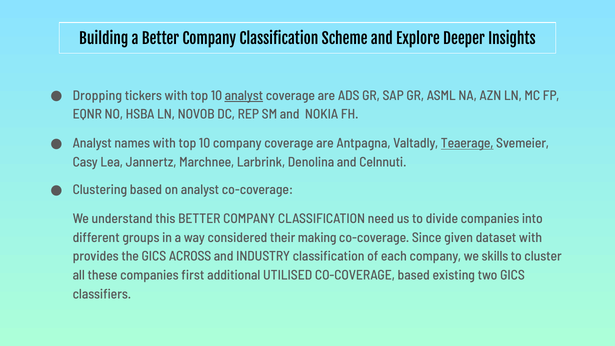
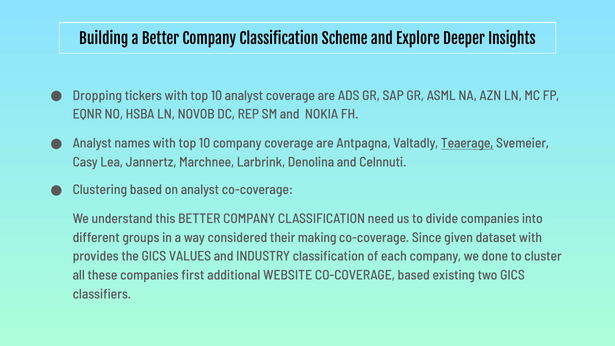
analyst at (244, 95) underline: present -> none
ACROSS: ACROSS -> VALUES
skills: skills -> done
UTILISED: UTILISED -> WEBSITE
